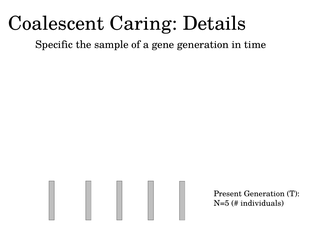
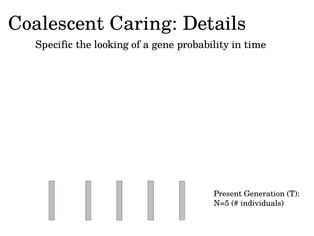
sample: sample -> looking
gene generation: generation -> probability
